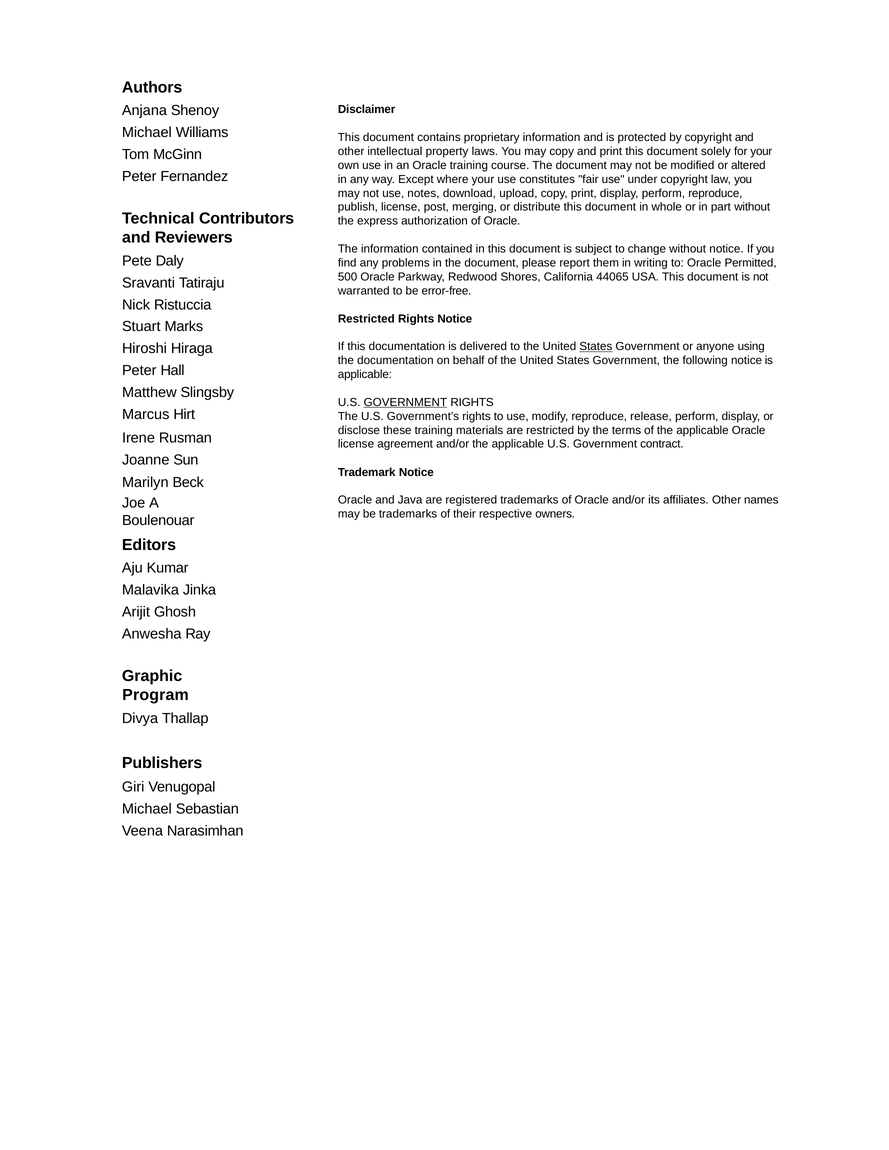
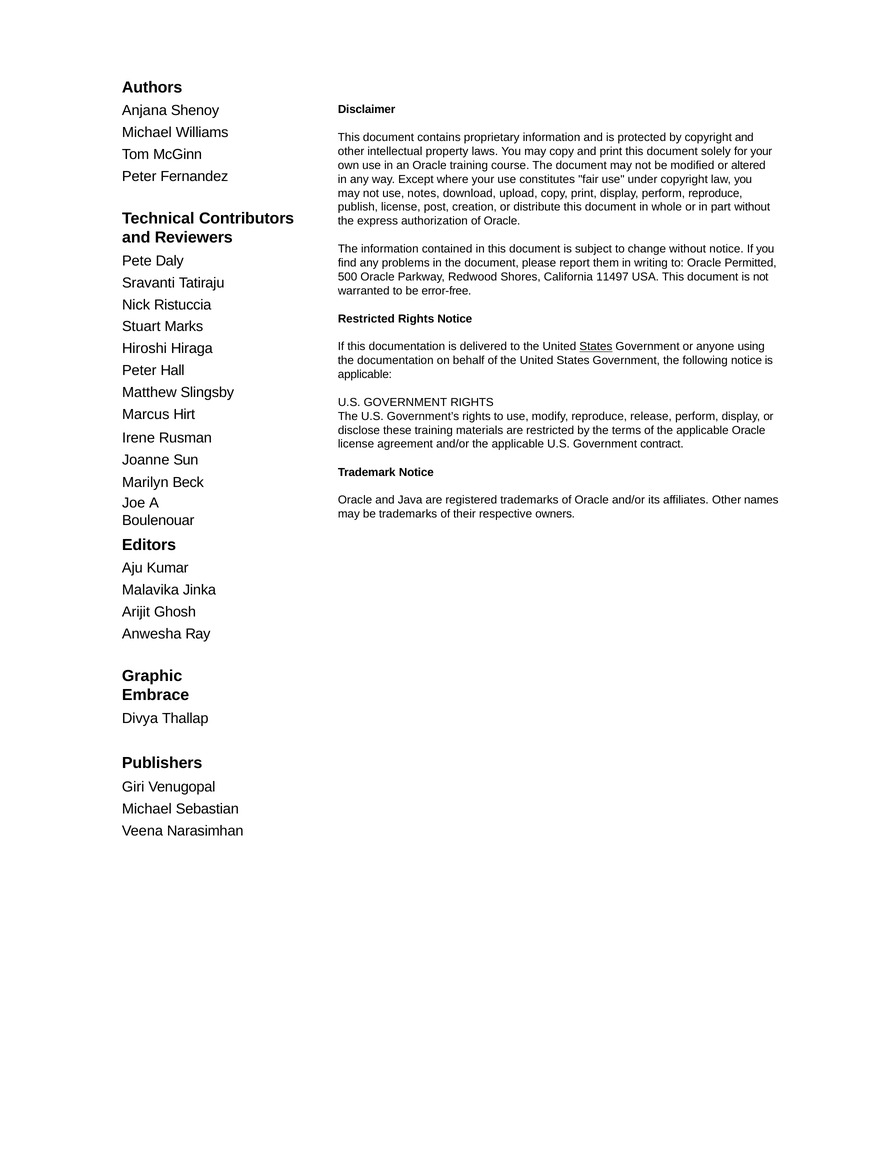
merging: merging -> creation
44065: 44065 -> 11497
GOVERNMENT at (405, 403) underline: present -> none
Program: Program -> Embrace
